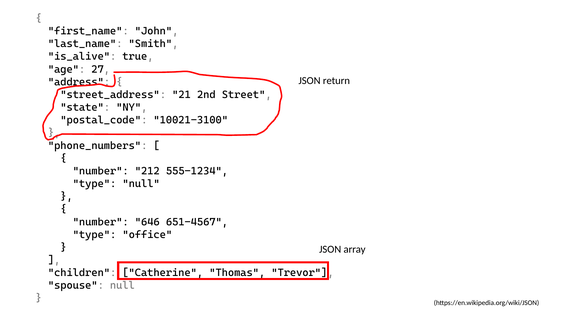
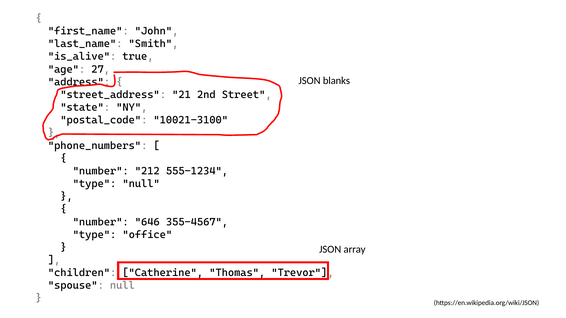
return: return -> blanks
651-4567: 651-4567 -> 355-4567
